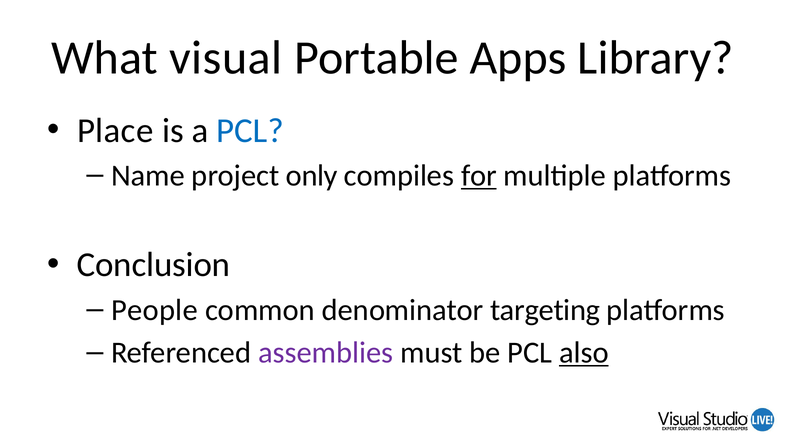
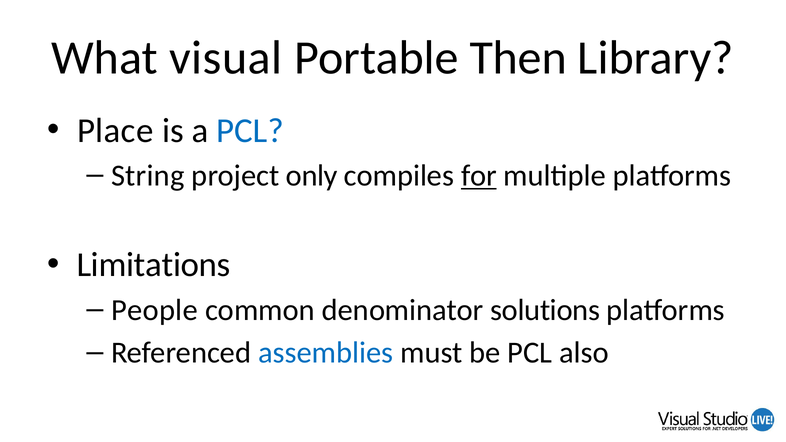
Apps: Apps -> Then
Name: Name -> String
Conclusion: Conclusion -> Limitations
targeting: targeting -> solutions
assemblies colour: purple -> blue
also underline: present -> none
